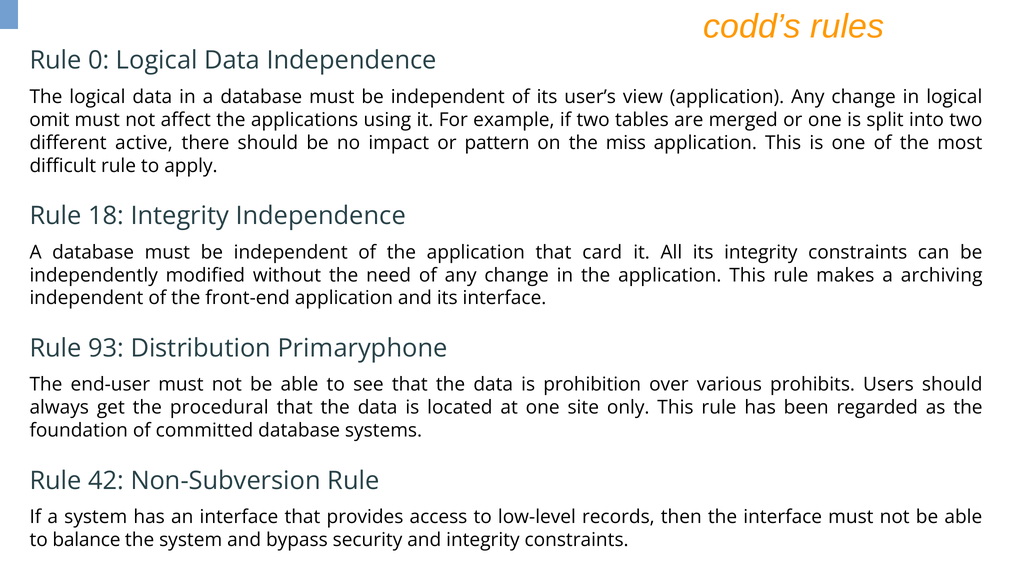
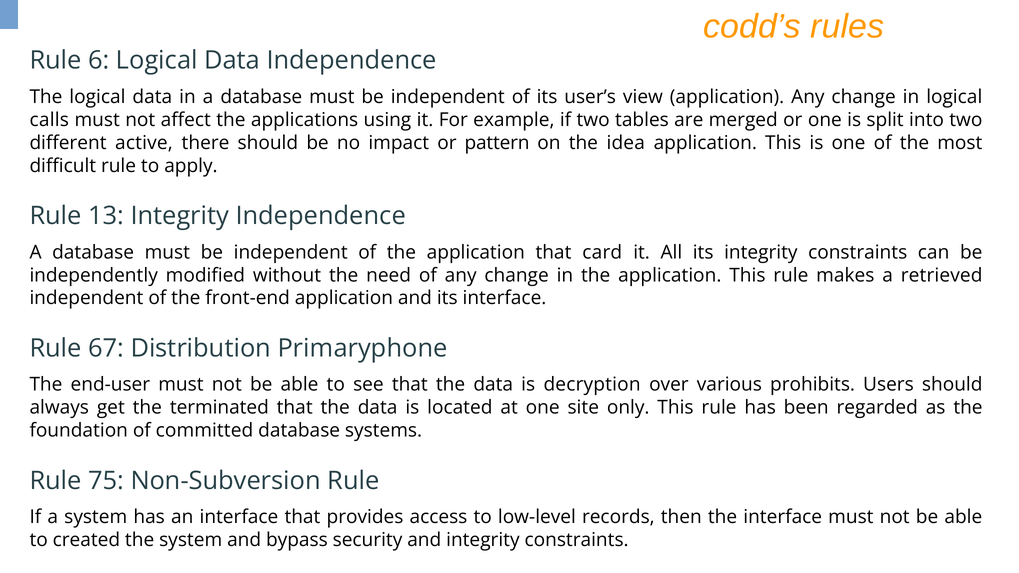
0: 0 -> 6
omit: omit -> calls
miss: miss -> idea
18: 18 -> 13
archiving: archiving -> retrieved
93: 93 -> 67
prohibition: prohibition -> decryption
procedural: procedural -> terminated
42: 42 -> 75
balance: balance -> created
